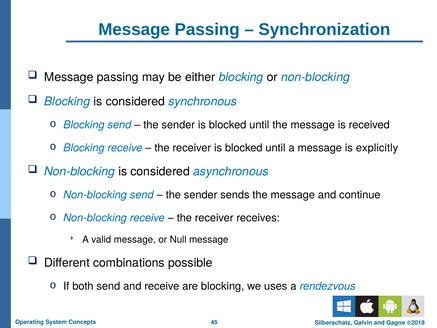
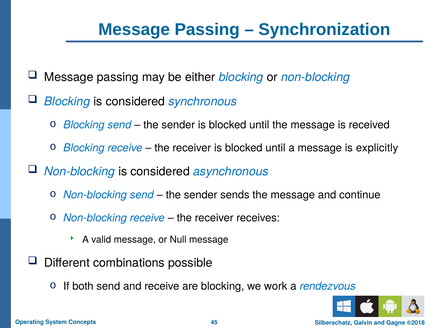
uses: uses -> work
